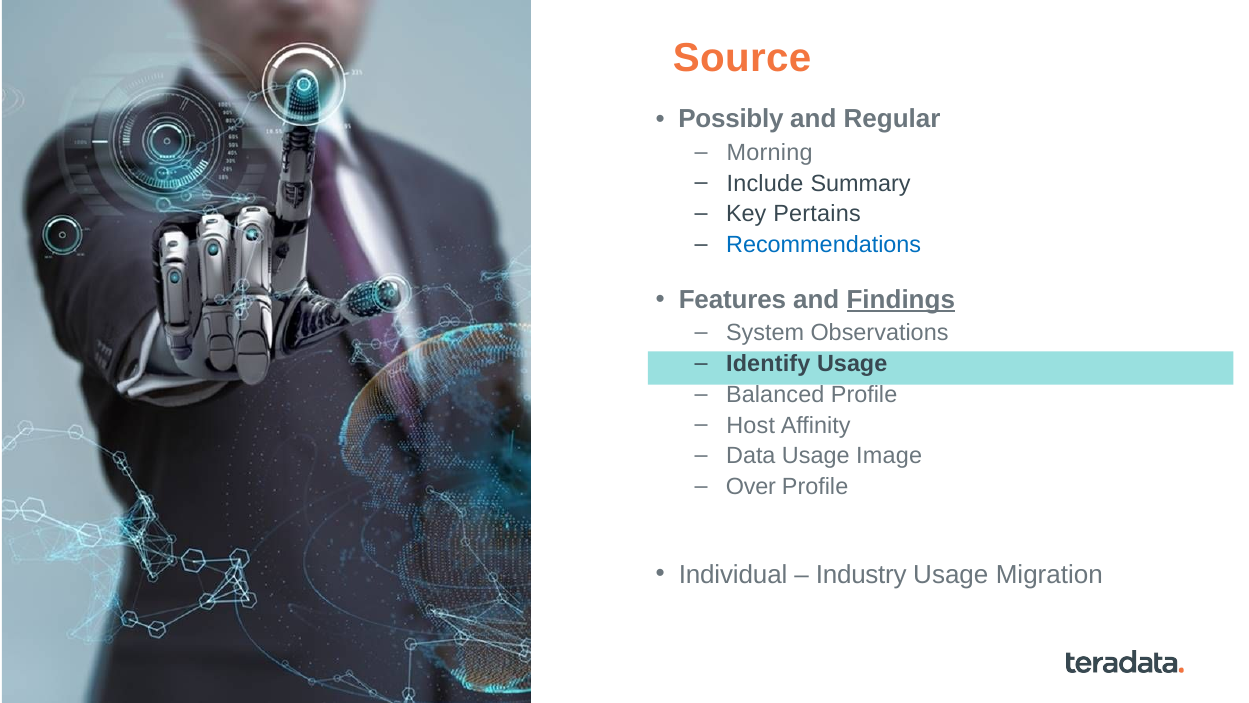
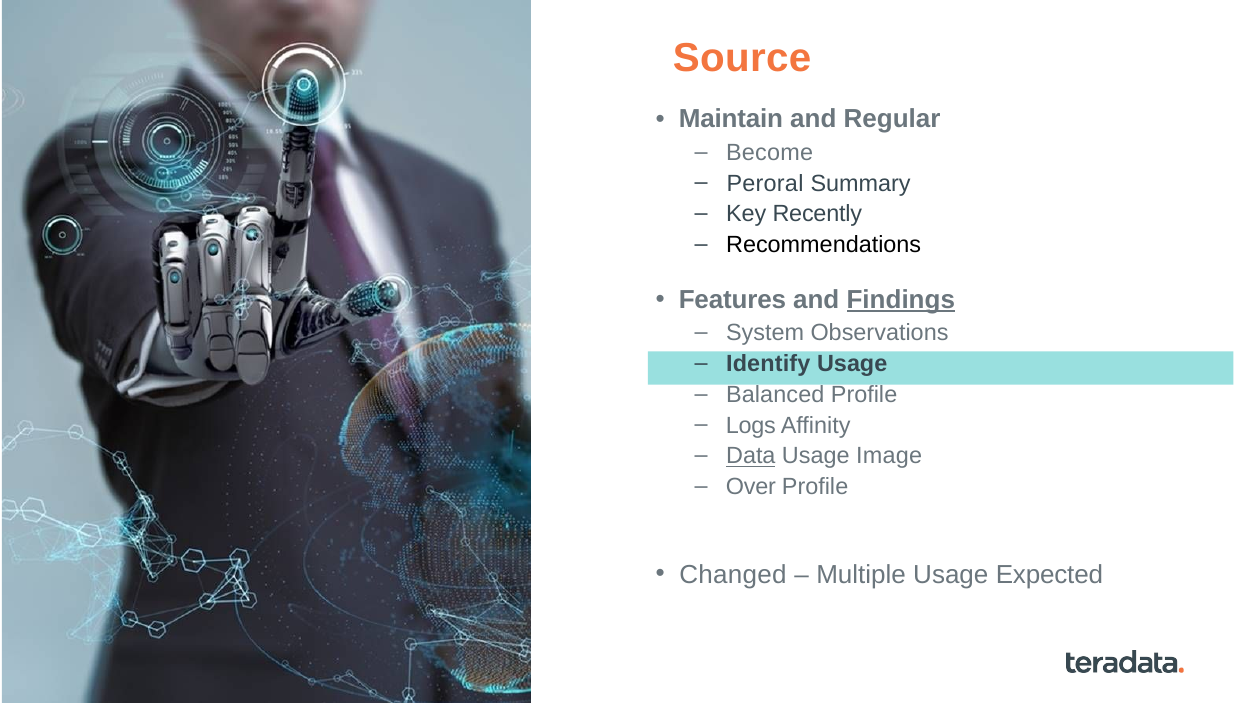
Possibly: Possibly -> Maintain
Morning: Morning -> Become
Include: Include -> Peroral
Pertains: Pertains -> Recently
Recommendations colour: blue -> black
Host: Host -> Logs
Data underline: none -> present
Individual: Individual -> Changed
Industry: Industry -> Multiple
Migration: Migration -> Expected
